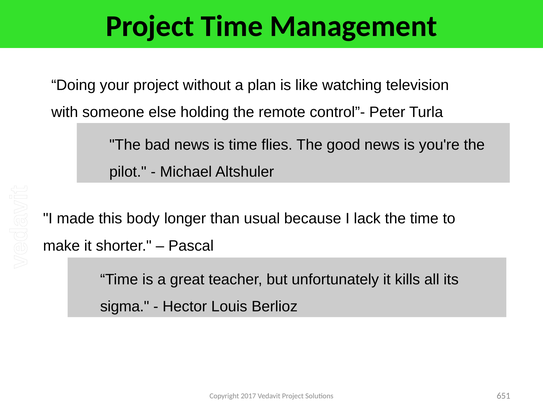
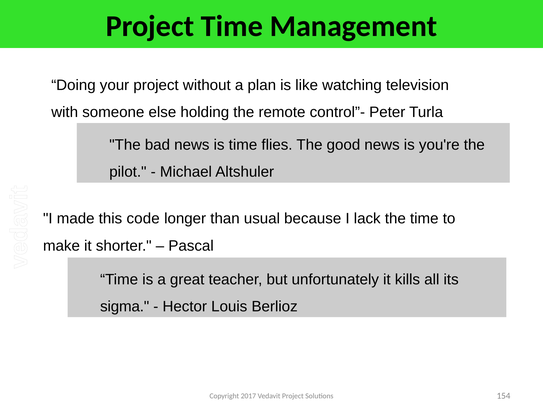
body: body -> code
651: 651 -> 154
